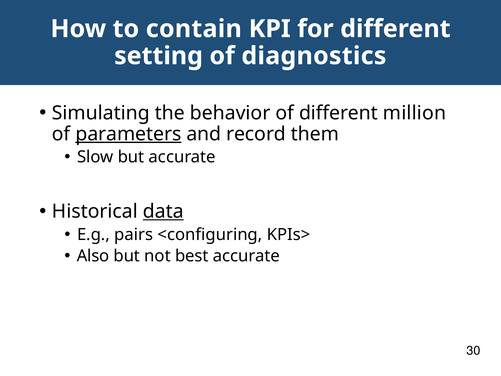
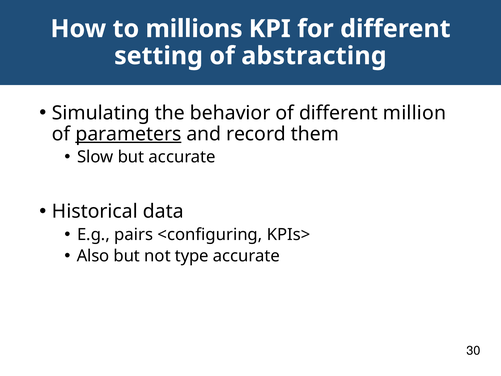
contain: contain -> millions
diagnostics: diagnostics -> abstracting
data underline: present -> none
best: best -> type
